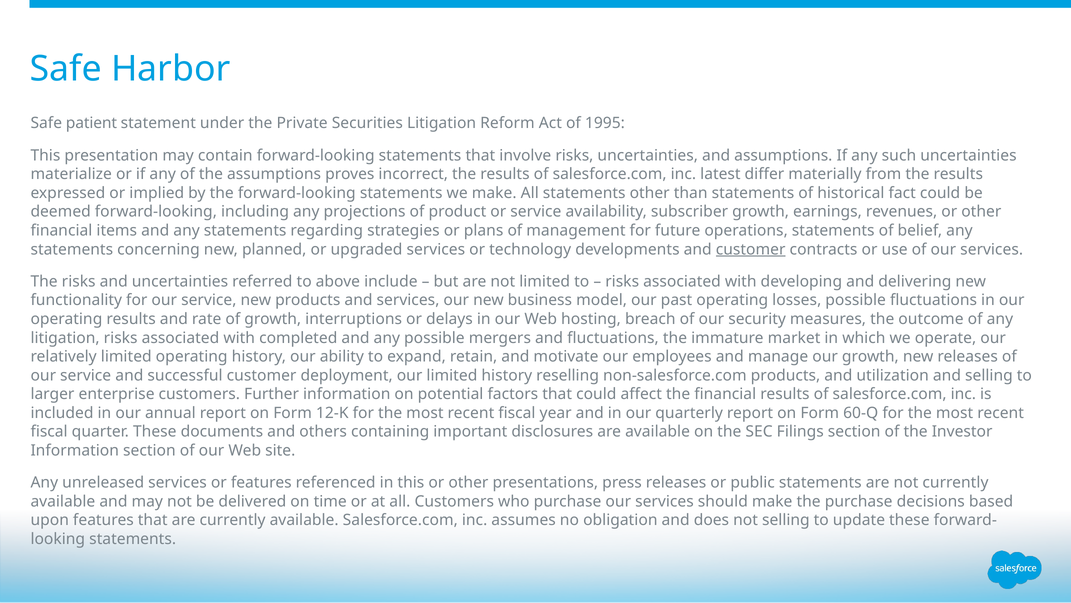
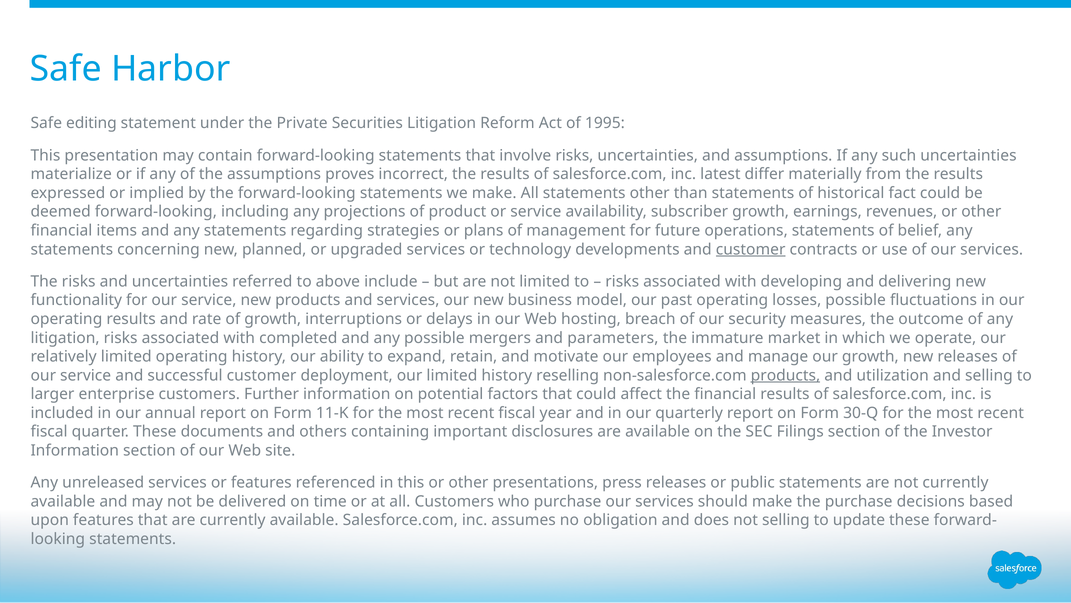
patient: patient -> editing
and fluctuations: fluctuations -> parameters
products at (785, 375) underline: none -> present
12-K: 12-K -> 11-K
60-Q: 60-Q -> 30-Q
